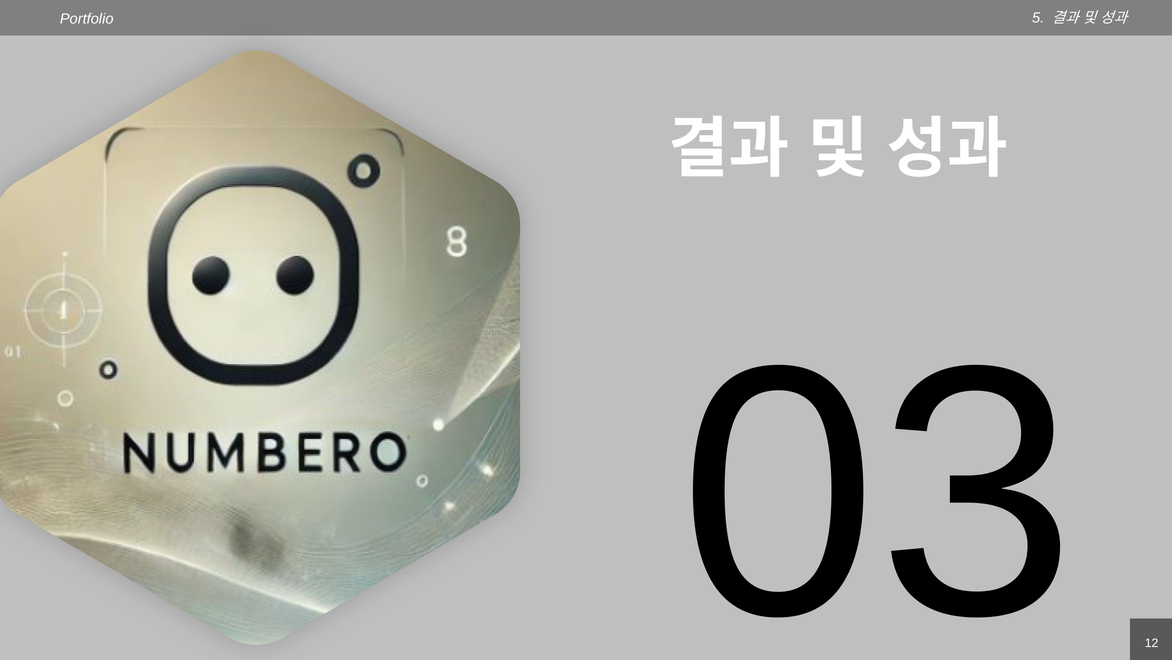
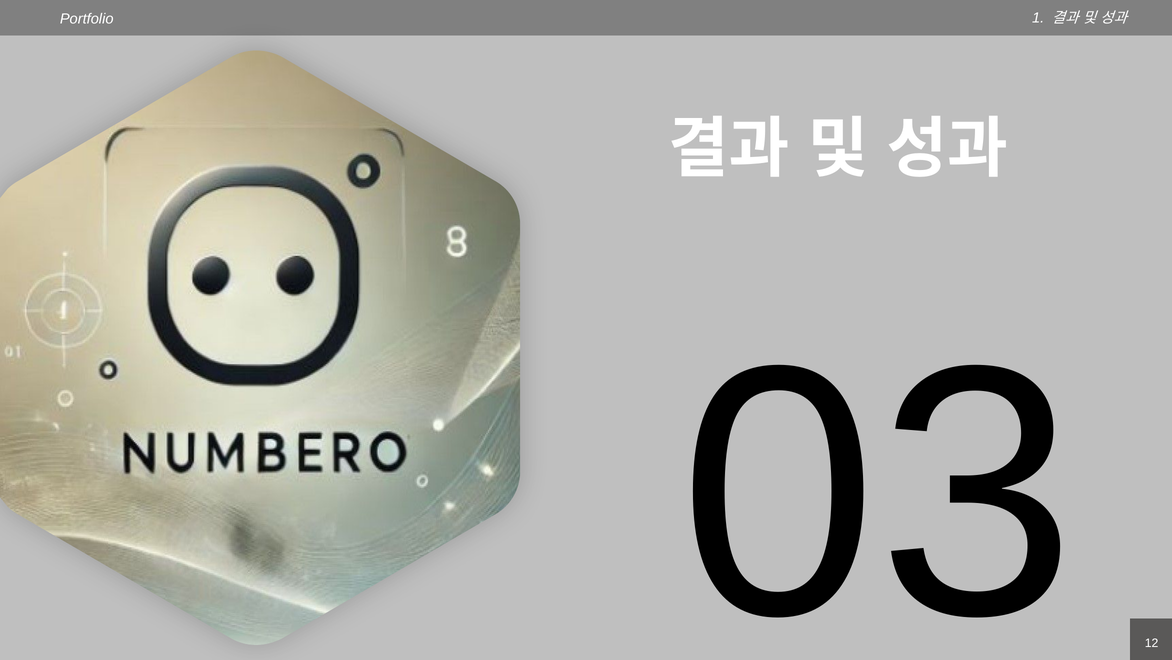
5: 5 -> 1
